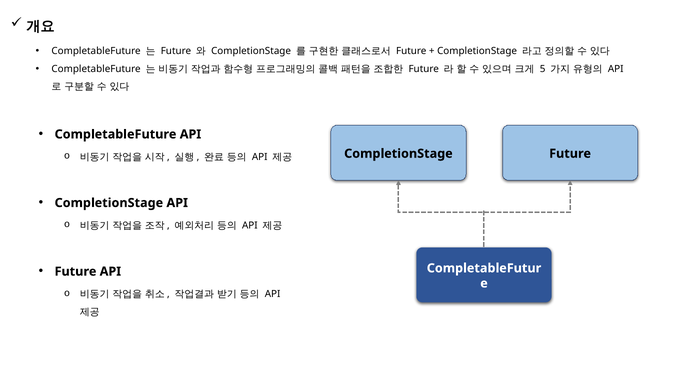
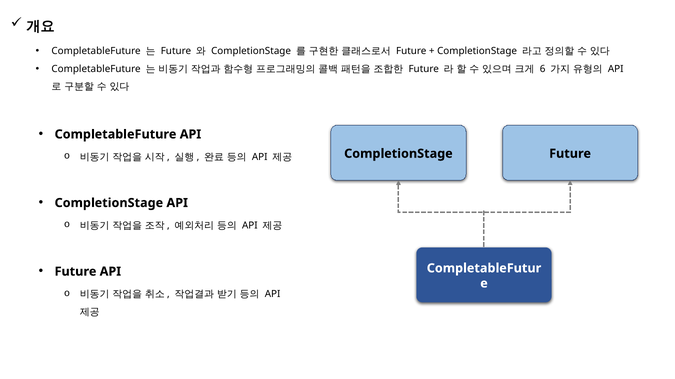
5: 5 -> 6
